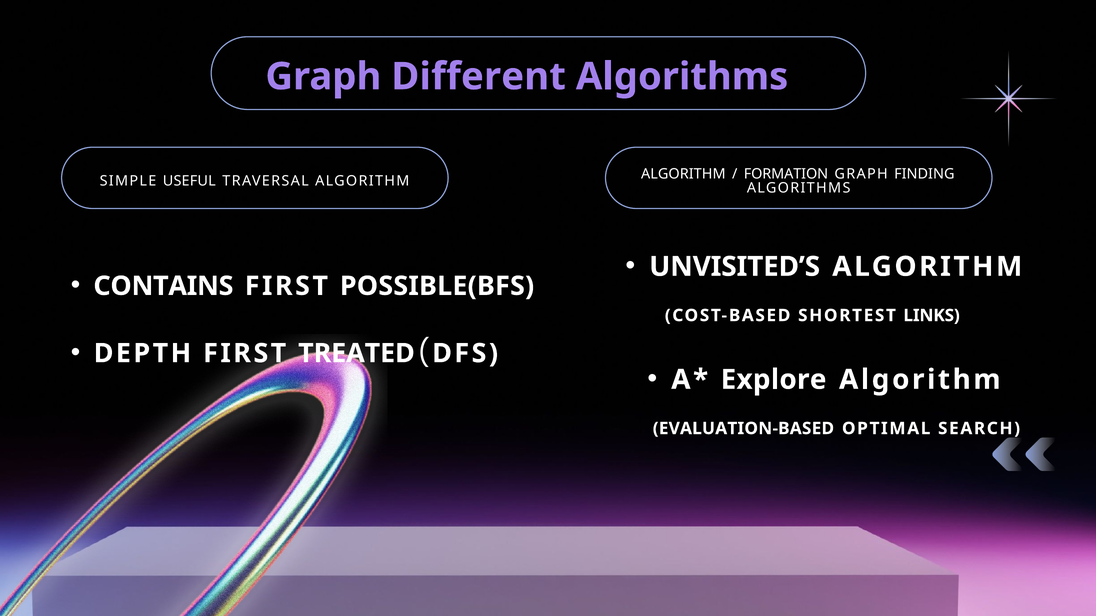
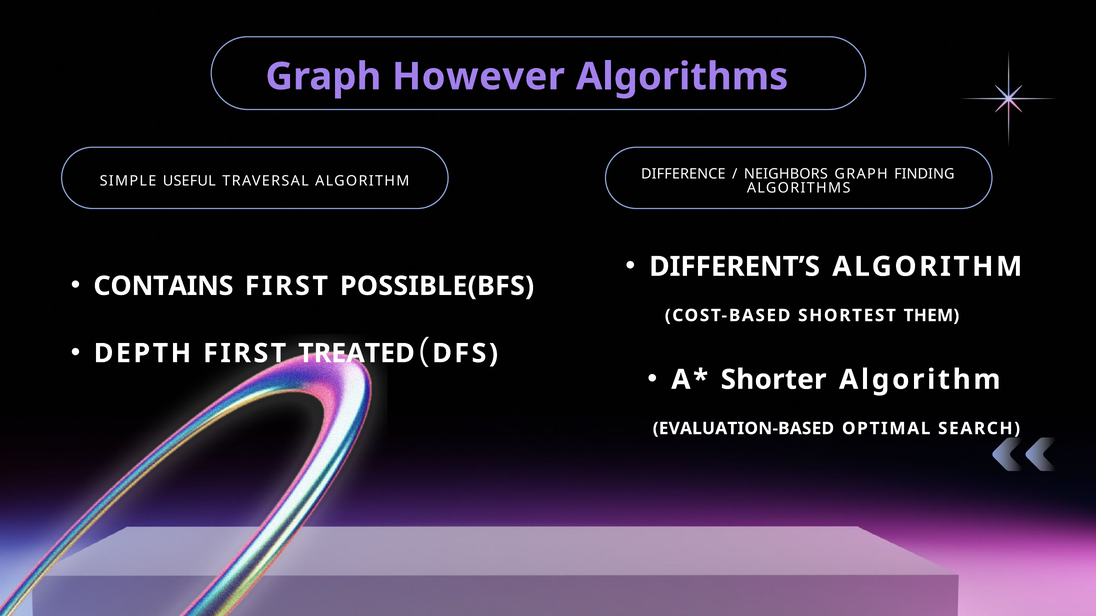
Different: Different -> However
ALGORITHM at (683, 174): ALGORITHM -> DIFFERENCE
FORMATION: FORMATION -> NEIGHBORS
UNVISITED’S: UNVISITED’S -> DIFFERENT’S
LINKS: LINKS -> THEM
Explore: Explore -> Shorter
